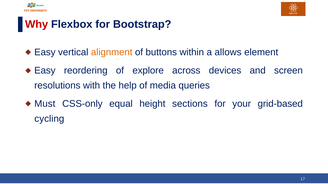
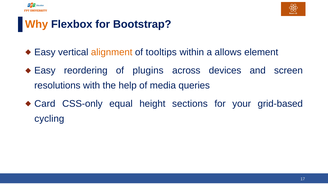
Why colour: red -> orange
buttons: buttons -> tooltips
explore: explore -> plugins
Must: Must -> Card
